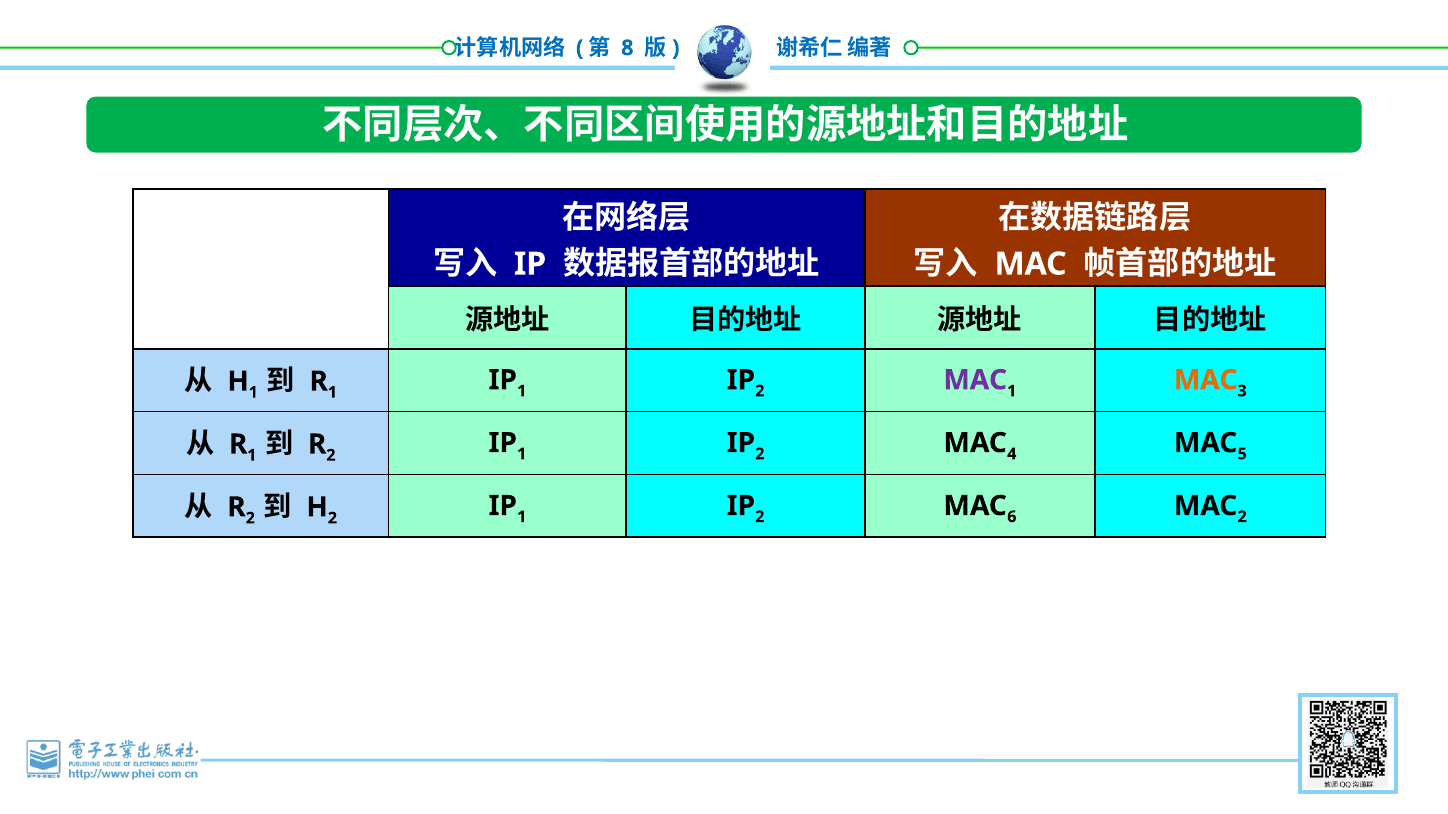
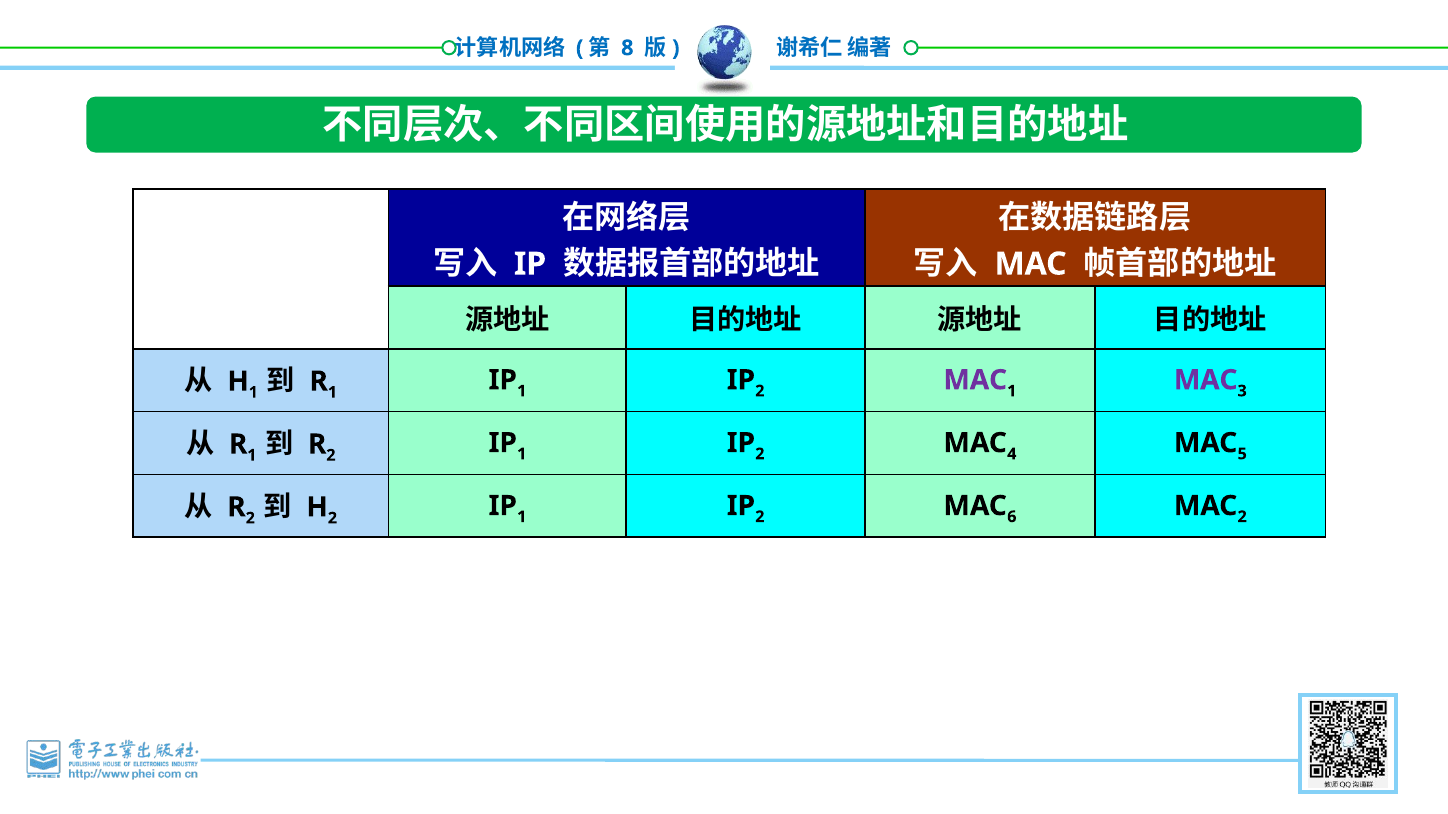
MAC at (1206, 380) colour: orange -> purple
